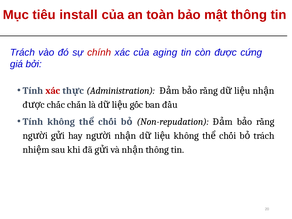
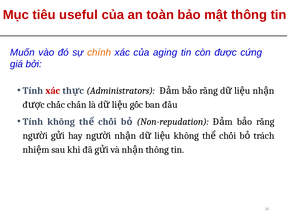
install: install -> useful
Trách at (22, 52): Trách -> Muốn
chính colour: red -> orange
Administration: Administration -> Administrators
